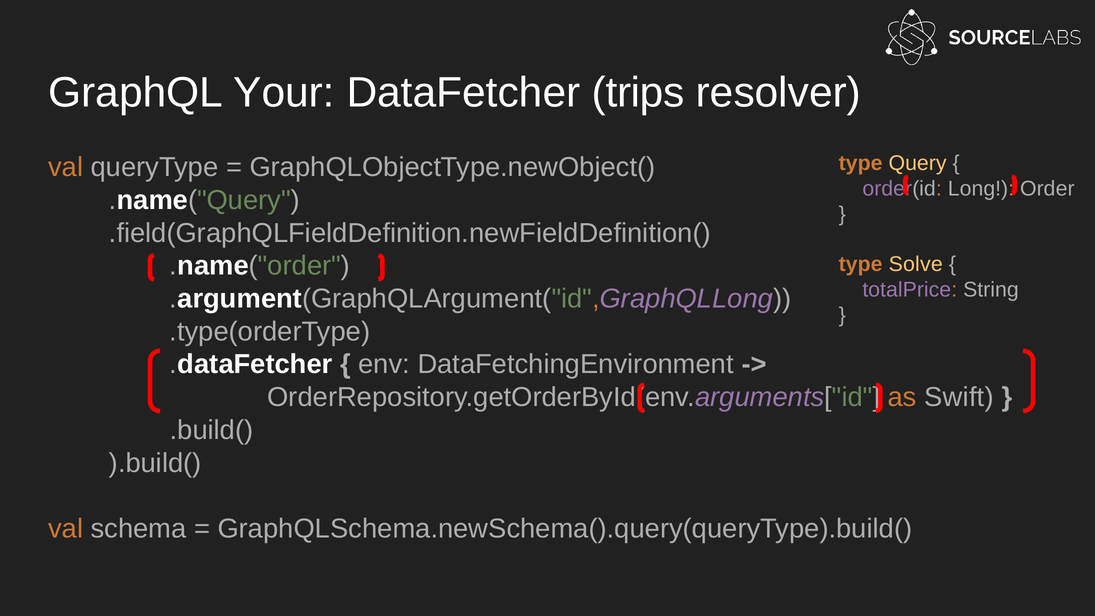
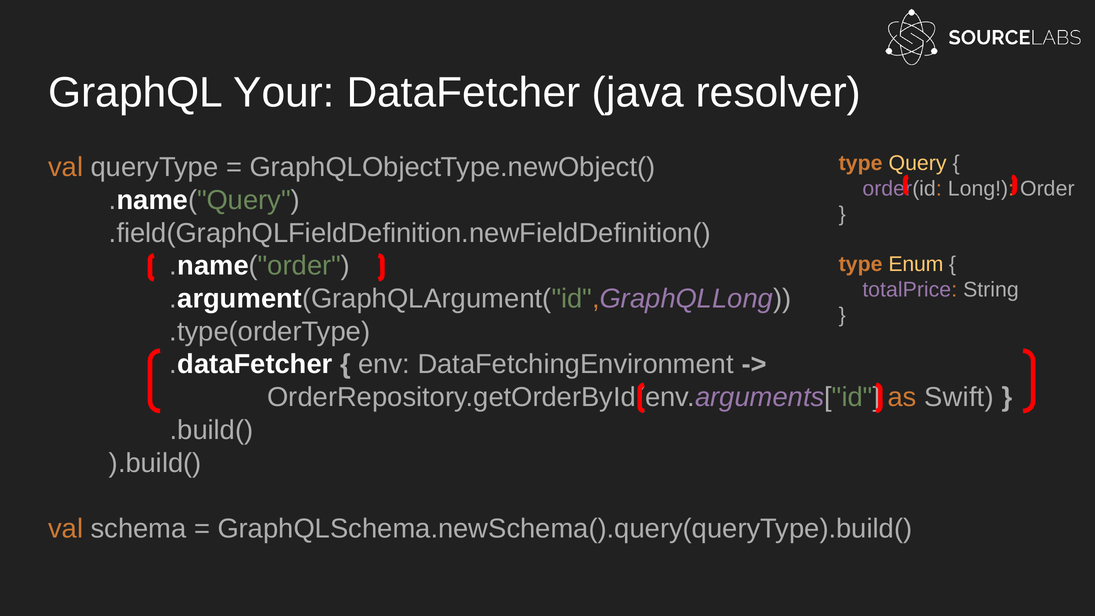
trips: trips -> java
Solve: Solve -> Enum
